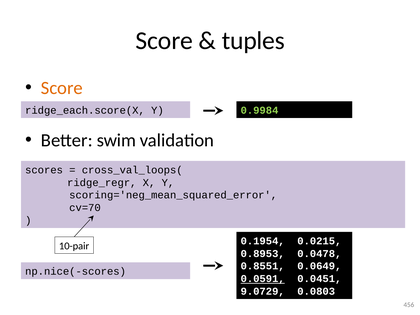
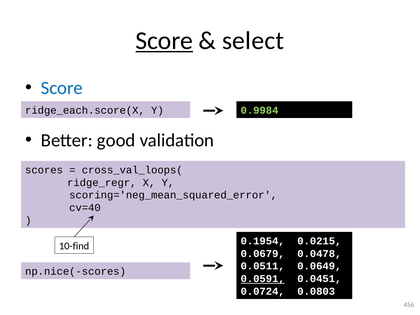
Score at (164, 41) underline: none -> present
tuples: tuples -> select
Score at (62, 88) colour: orange -> blue
swim: swim -> good
cv=70: cv=70 -> cv=40
10-pair: 10-pair -> 10-find
0.8953: 0.8953 -> 0.0679
0.8551: 0.8551 -> 0.0511
9.0729: 9.0729 -> 0.0724
